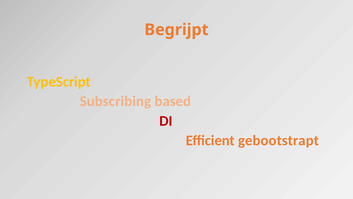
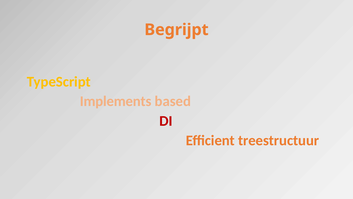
Subscribing: Subscribing -> Implements
gebootstrapt: gebootstrapt -> treestructuur
